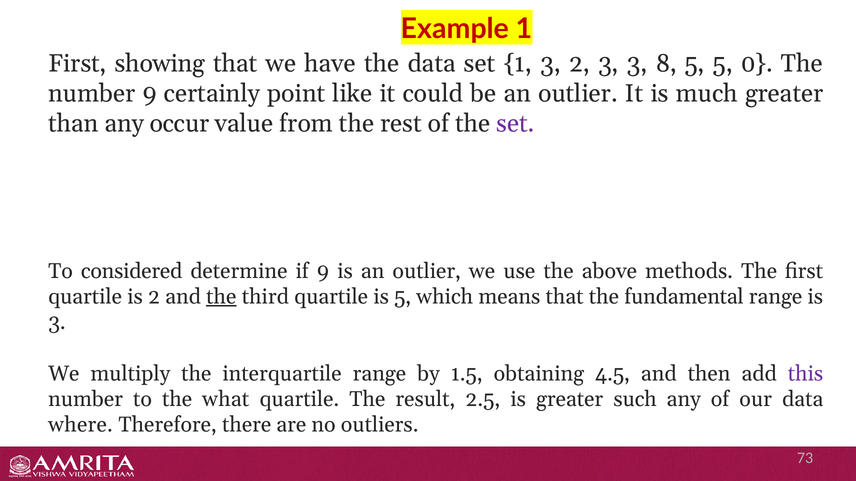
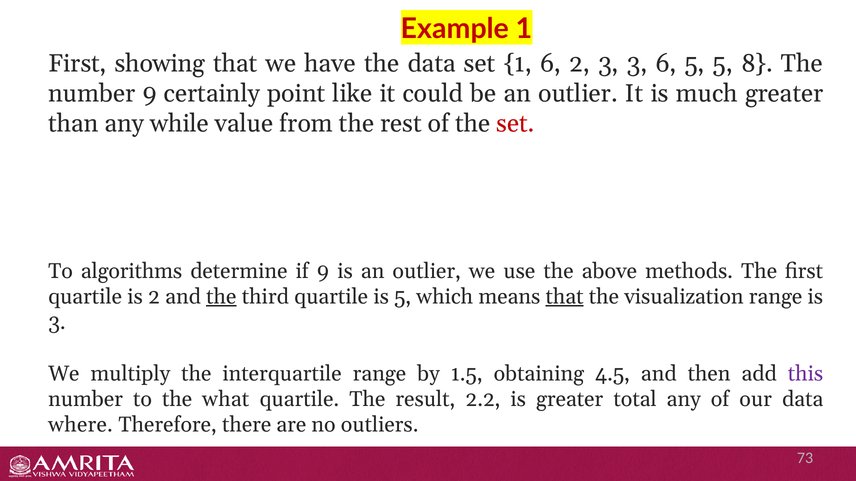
1 3: 3 -> 6
3 8: 8 -> 6
0: 0 -> 8
occur: occur -> while
set at (515, 124) colour: purple -> red
considered: considered -> algorithms
that at (565, 297) underline: none -> present
fundamental: fundamental -> visualization
2.5: 2.5 -> 2.2
such: such -> total
